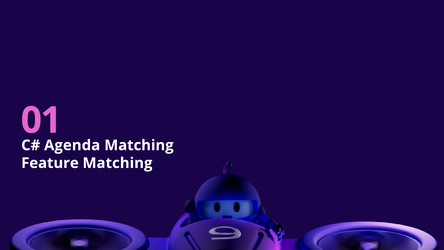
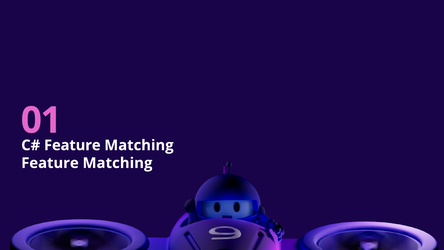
Agenda at (72, 145): Agenda -> Feature
